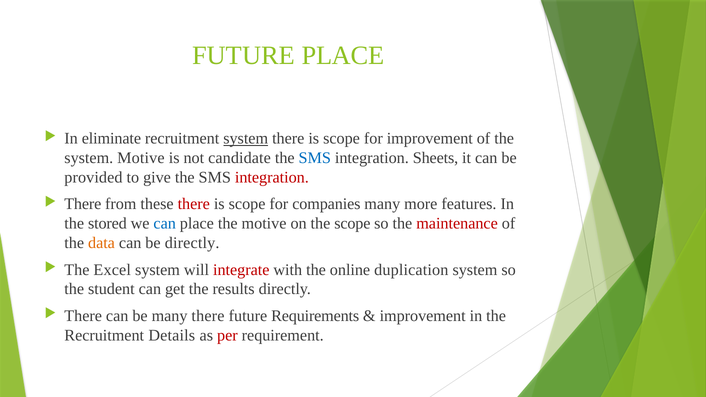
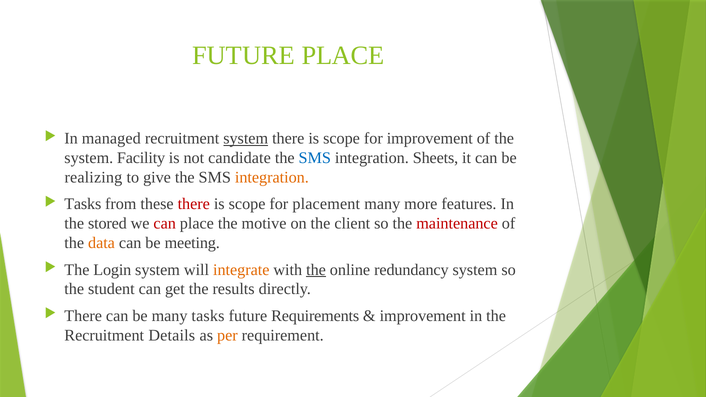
eliminate: eliminate -> managed
system Motive: Motive -> Facility
provided: provided -> realizing
integration at (272, 177) colour: red -> orange
There at (83, 204): There -> Tasks
companies: companies -> placement
can at (165, 224) colour: blue -> red
the scope: scope -> client
be directly: directly -> meeting
Excel: Excel -> Login
integrate colour: red -> orange
the at (316, 270) underline: none -> present
duplication: duplication -> redundancy
many there: there -> tasks
per colour: red -> orange
